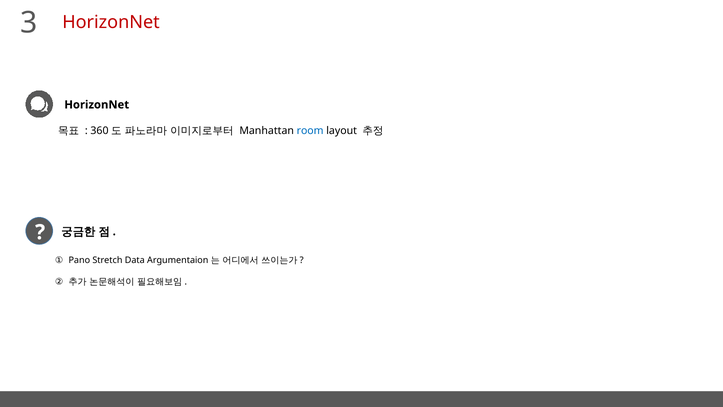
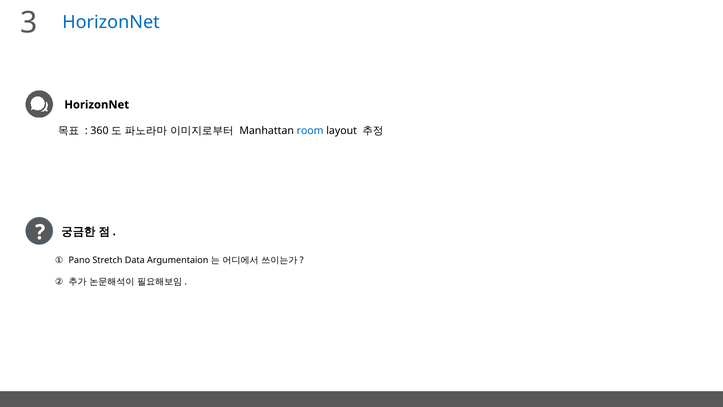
HorizonNet at (111, 22) colour: red -> blue
